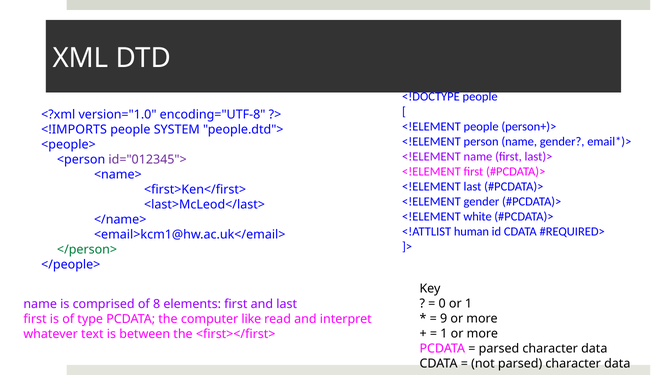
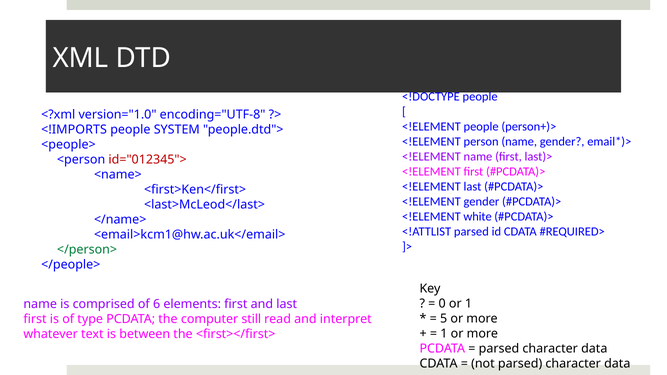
id="012345"> colour: purple -> red
<!ATTLIST human: human -> parsed
8: 8 -> 6
9: 9 -> 5
like: like -> still
